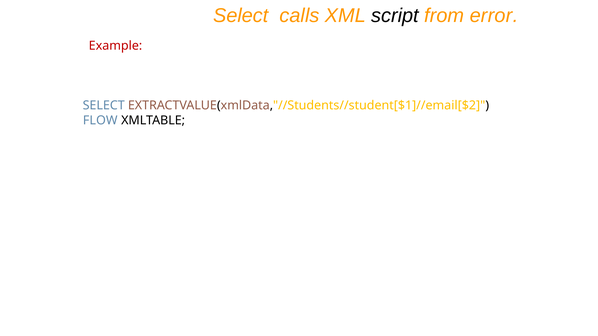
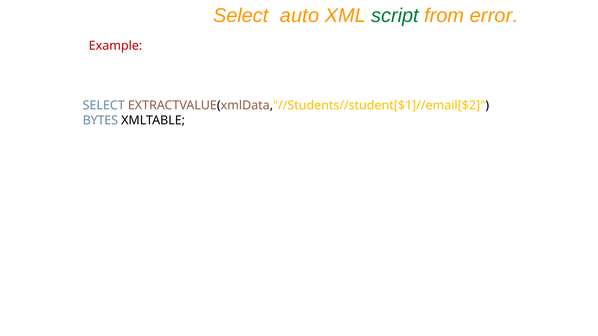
calls: calls -> auto
script colour: black -> green
FLOW: FLOW -> BYTES
